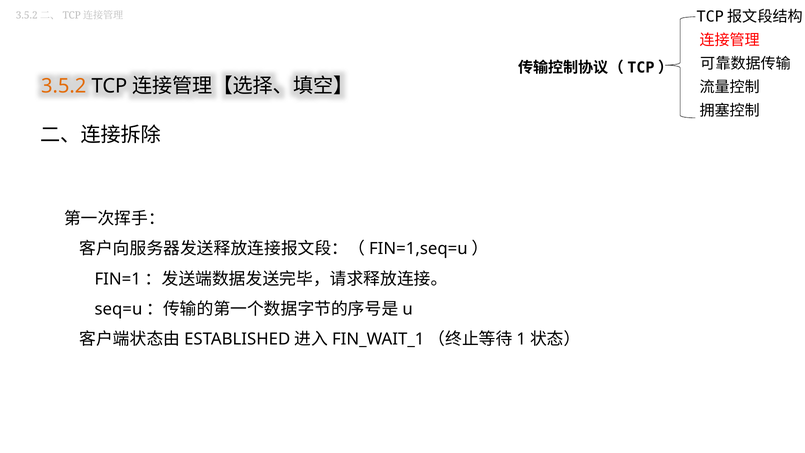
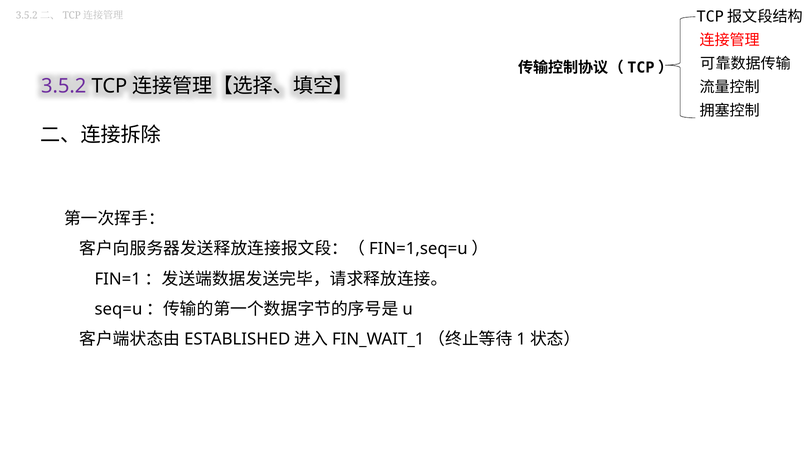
3.5.2 colour: orange -> purple
